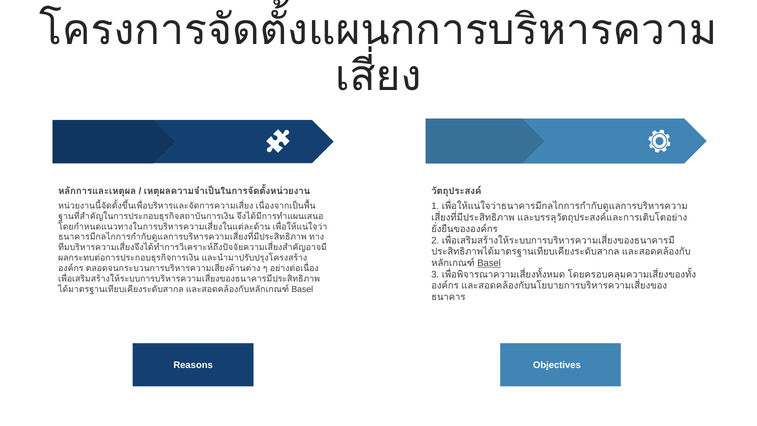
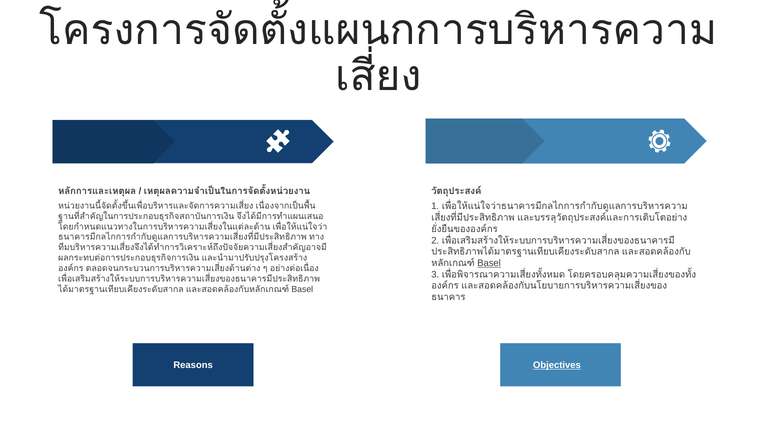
Objectives underline: none -> present
